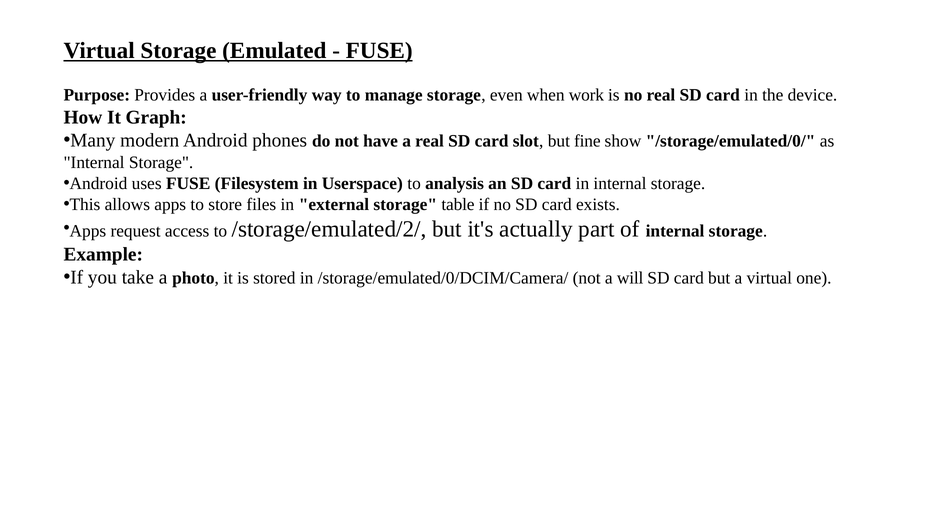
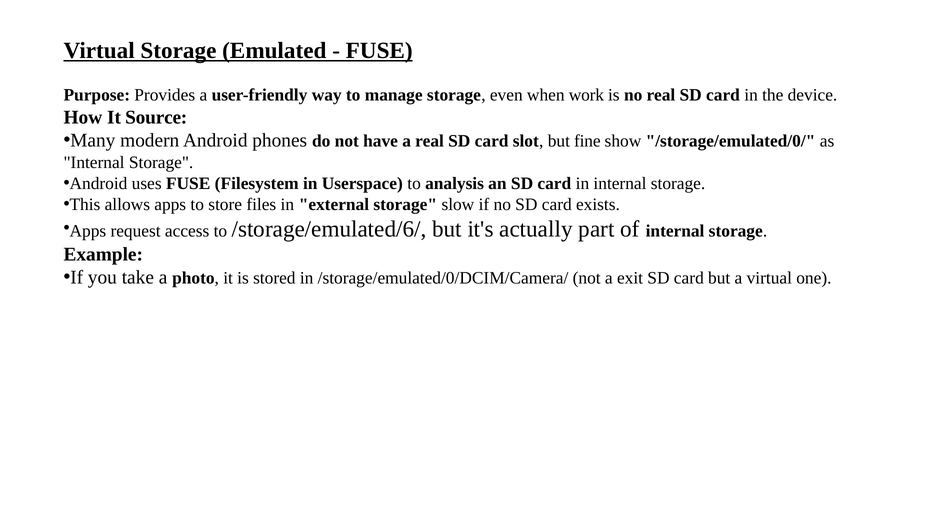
Graph: Graph -> Source
table: table -> slow
/storage/emulated/2/: /storage/emulated/2/ -> /storage/emulated/6/
will: will -> exit
